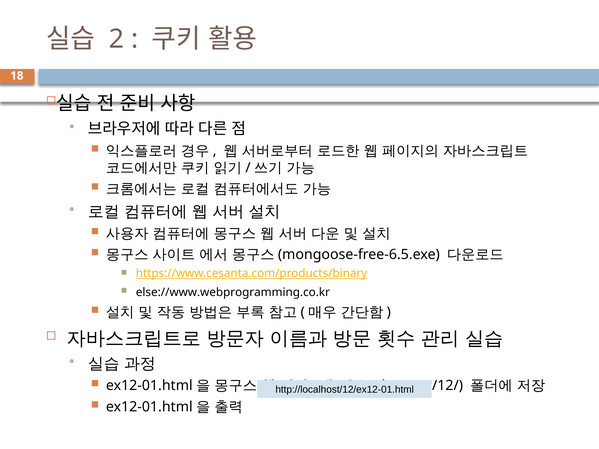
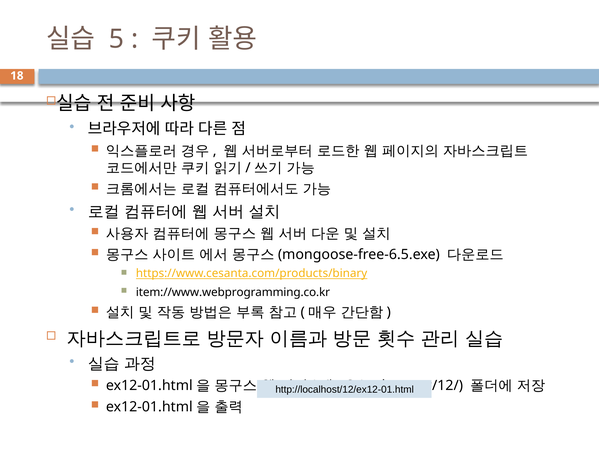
2: 2 -> 5
else://www.webprogramming.co.kr: else://www.webprogramming.co.kr -> item://www.webprogramming.co.kr
